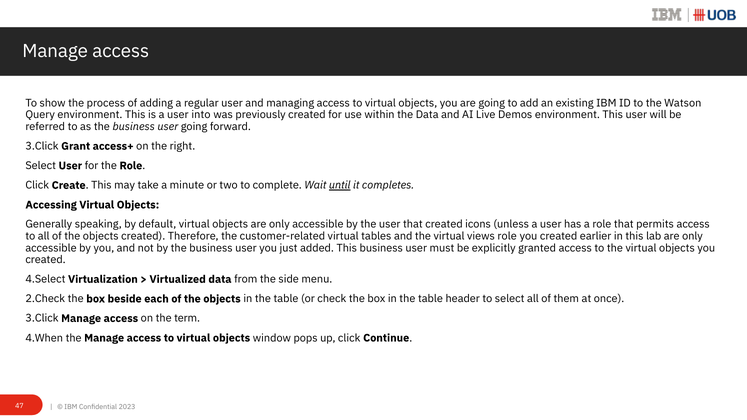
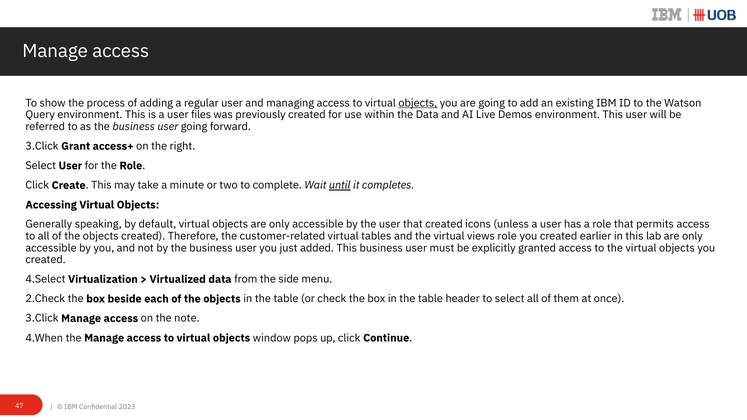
objects at (418, 103) underline: none -> present
into: into -> files
term: term -> note
